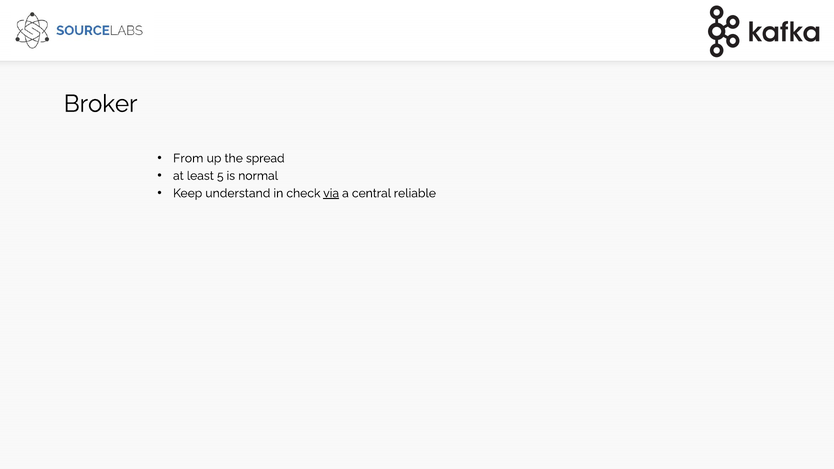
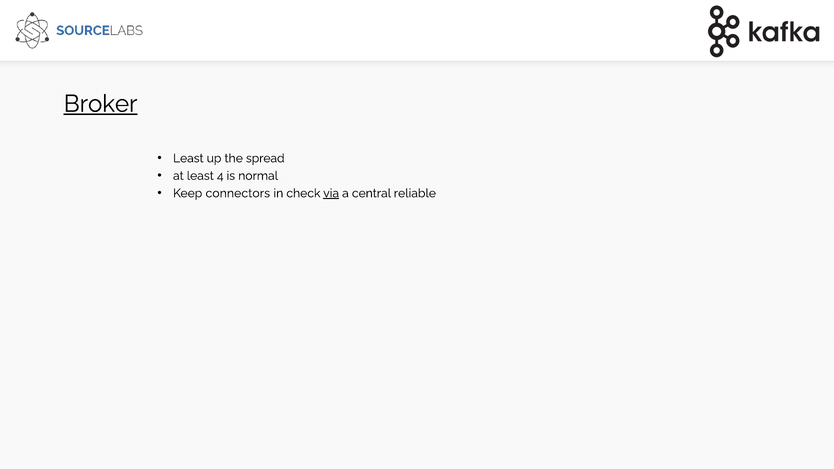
Broker underline: none -> present
From at (188, 158): From -> Least
5: 5 -> 4
understand: understand -> connectors
